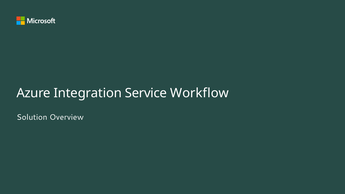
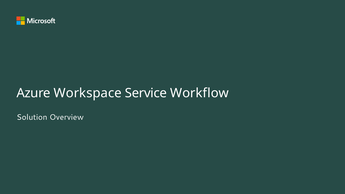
Integration: Integration -> Workspace
